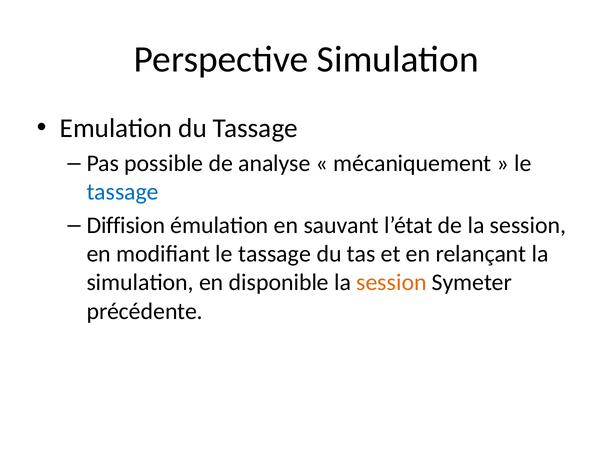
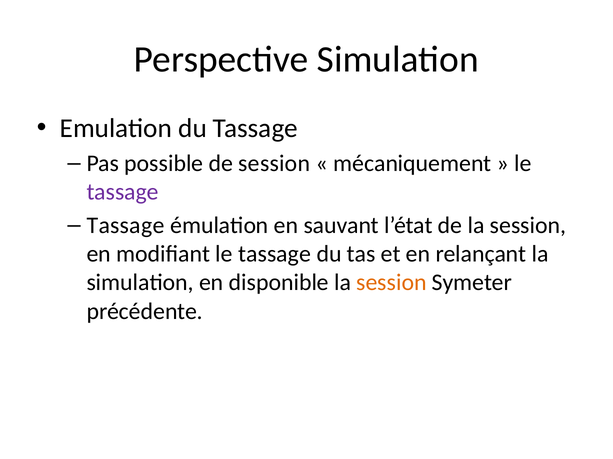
de analyse: analyse -> session
tassage at (123, 192) colour: blue -> purple
Diffision at (126, 226): Diffision -> Tassage
